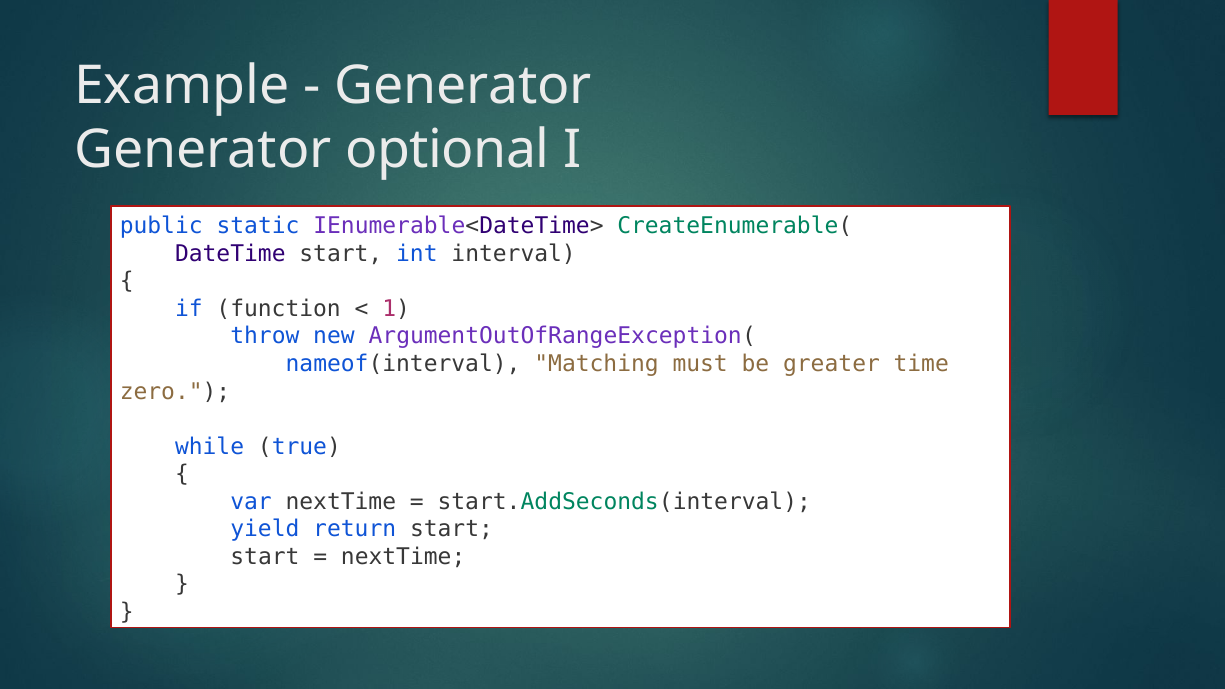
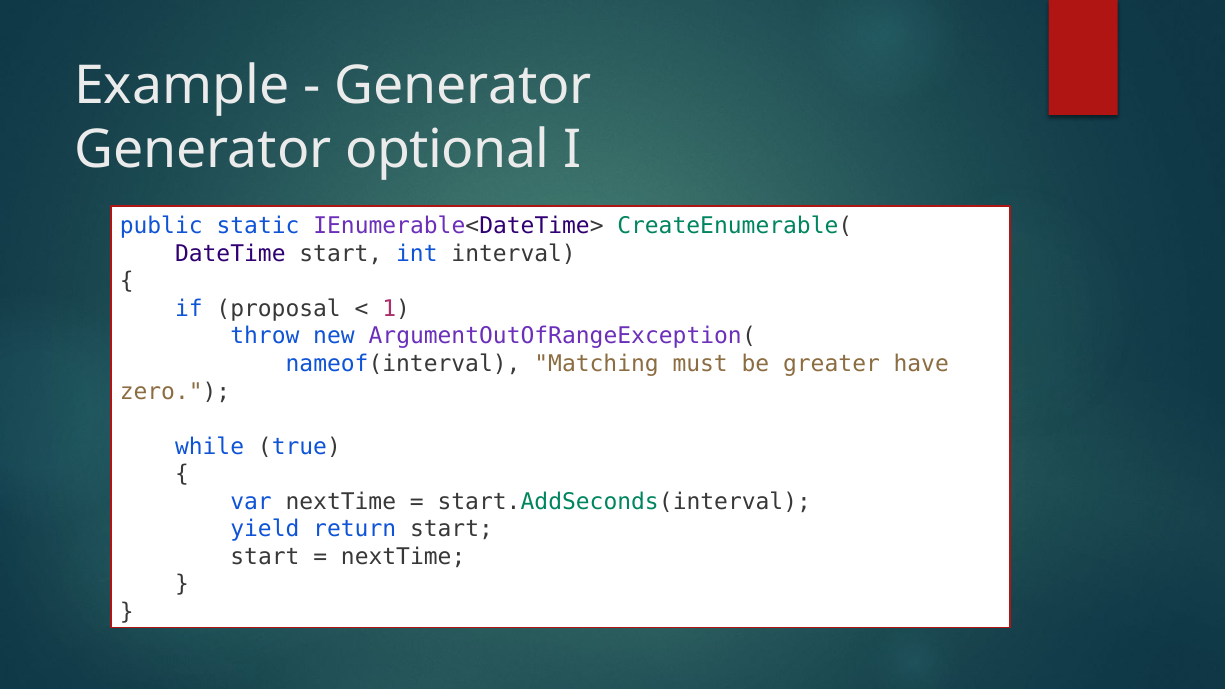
function: function -> proposal
time: time -> have
